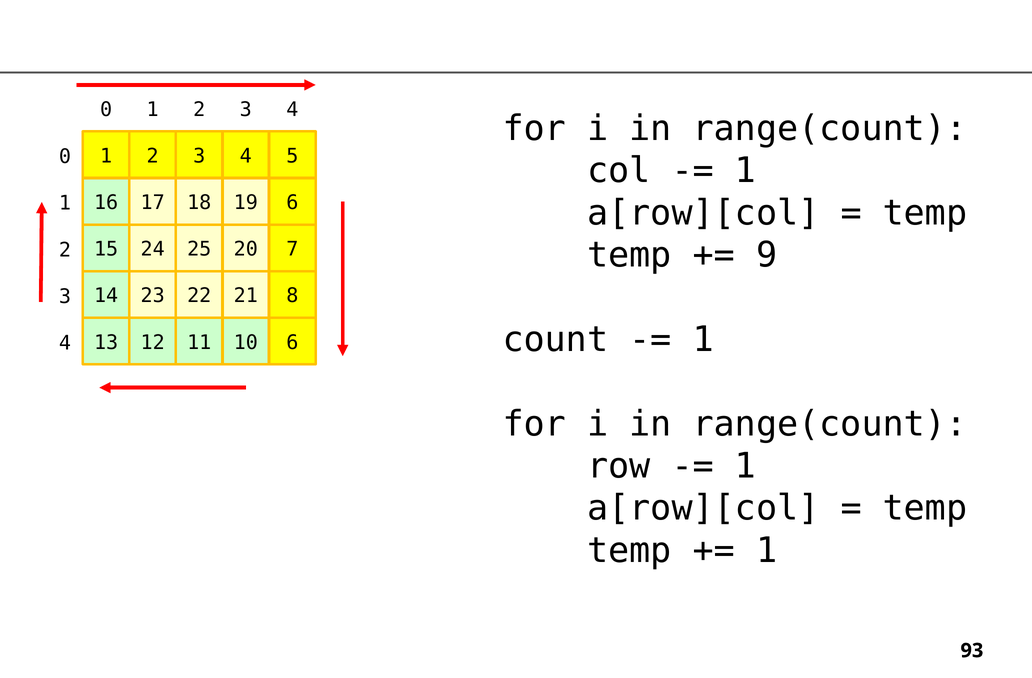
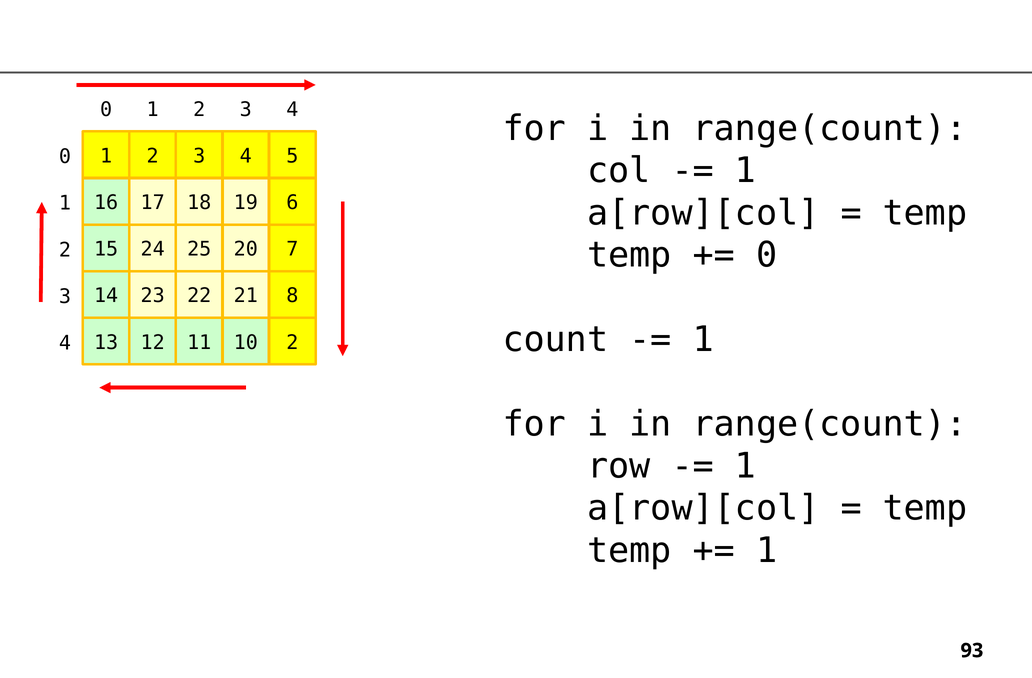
9 at (767, 255): 9 -> 0
10 6: 6 -> 2
